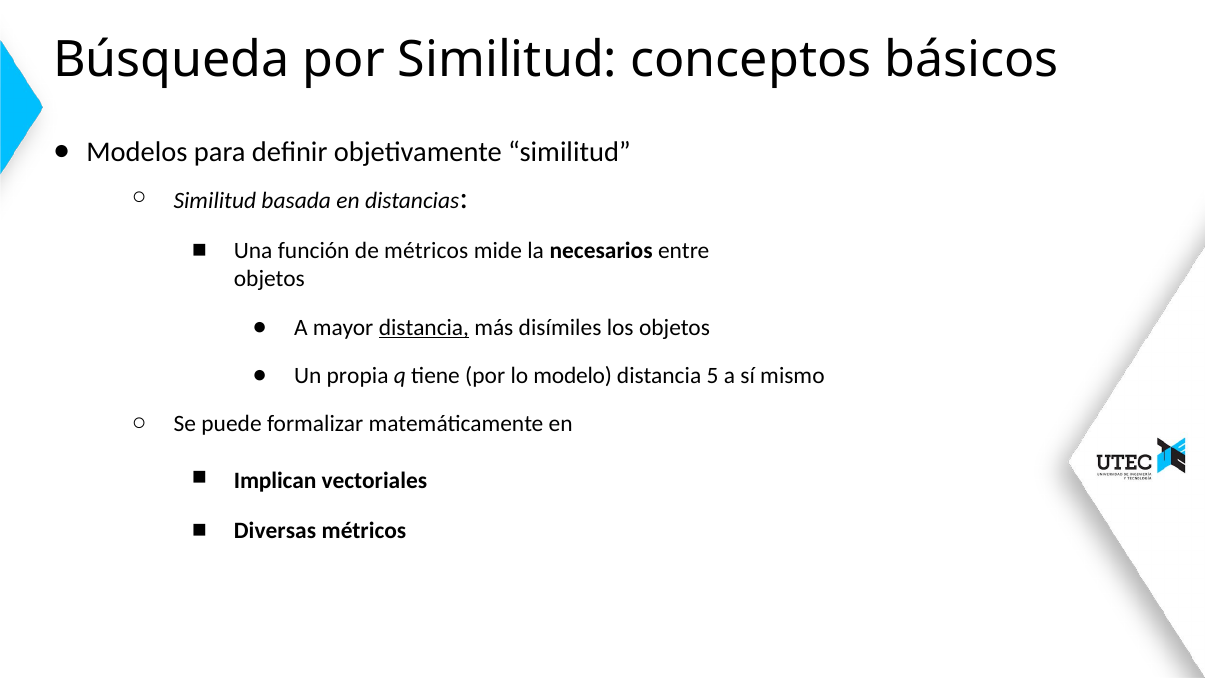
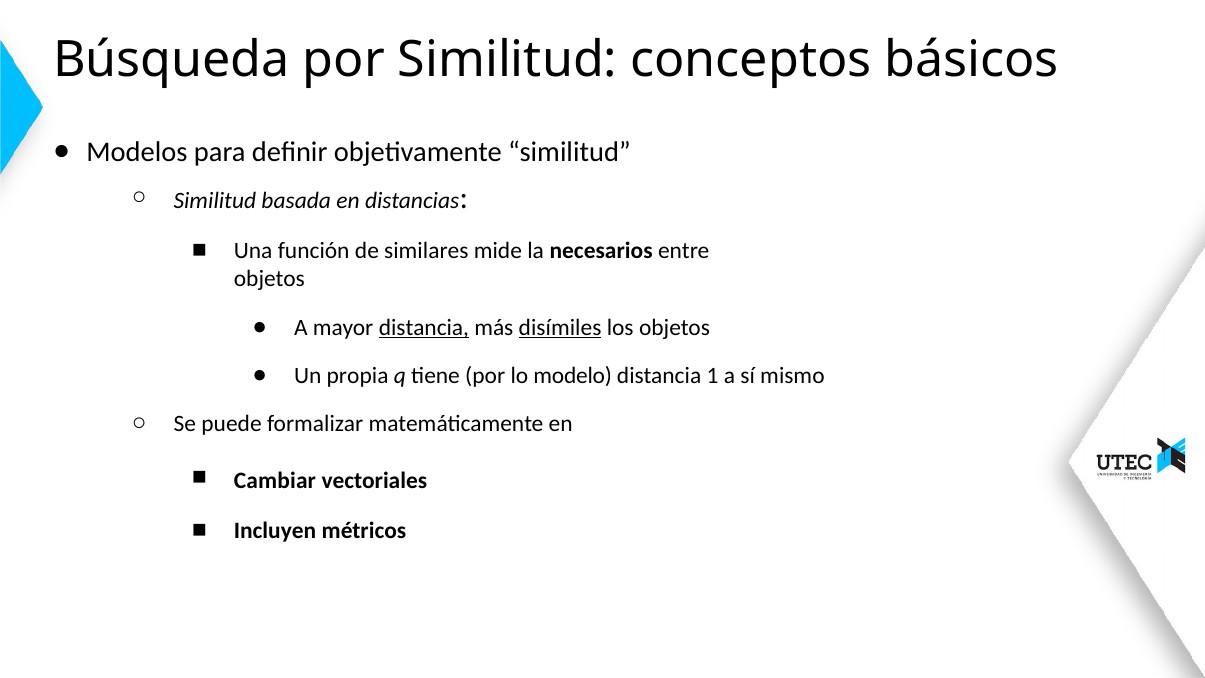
de métricos: métricos -> similares
disímiles underline: none -> present
5: 5 -> 1
Implican: Implican -> Cambiar
Diversas: Diversas -> Incluyen
